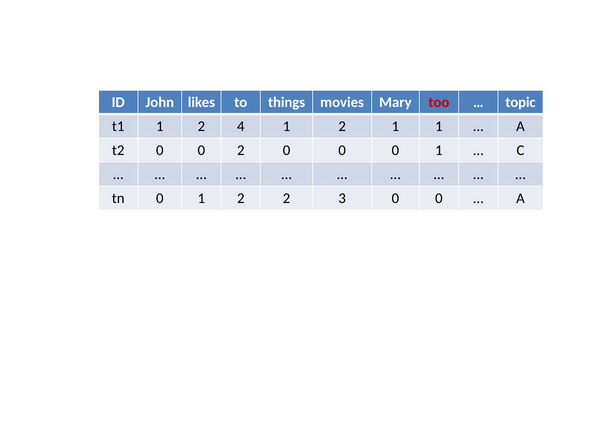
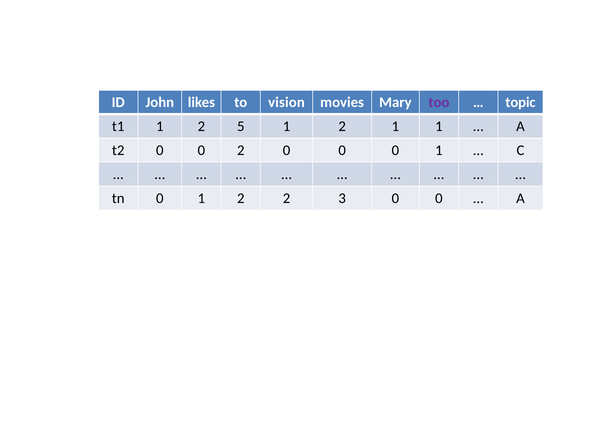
things: things -> vision
too colour: red -> purple
4: 4 -> 5
